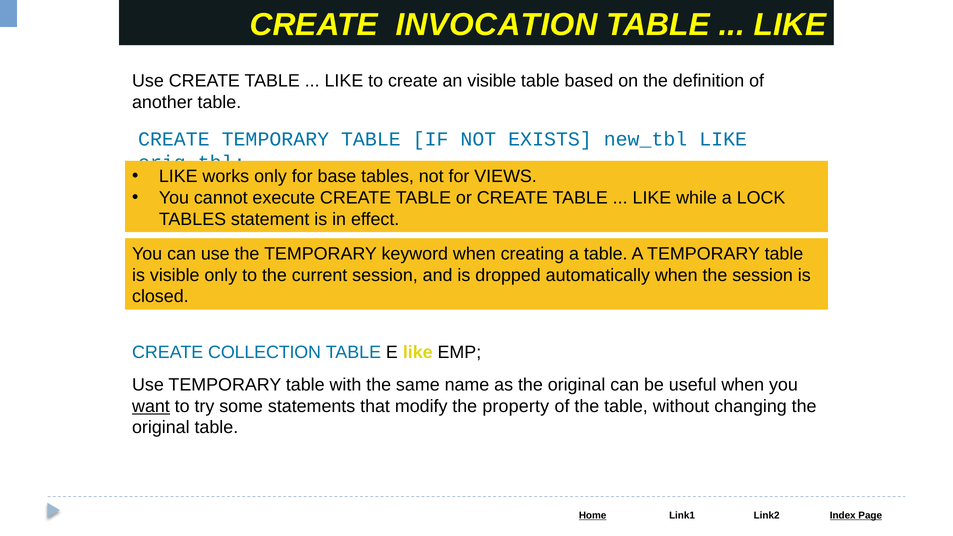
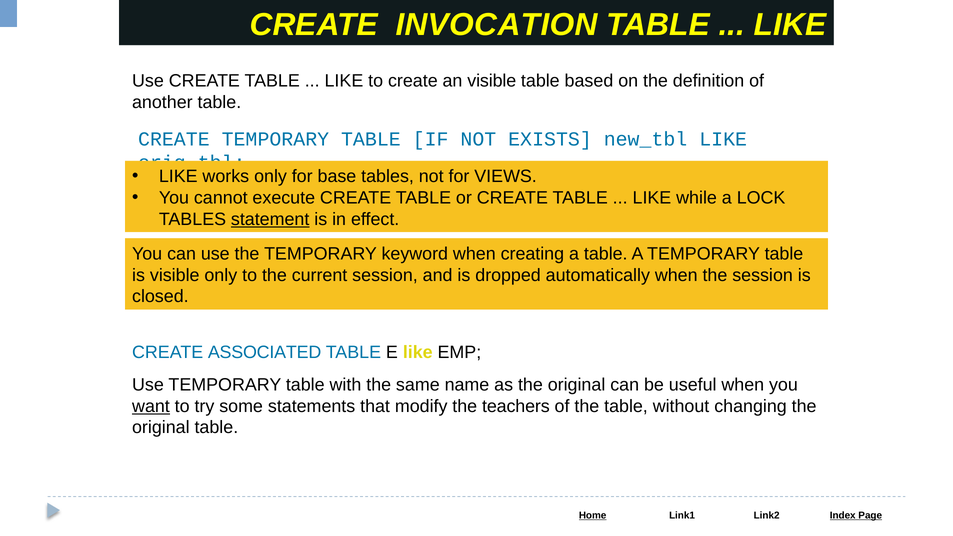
statement underline: none -> present
COLLECTION: COLLECTION -> ASSOCIATED
property: property -> teachers
